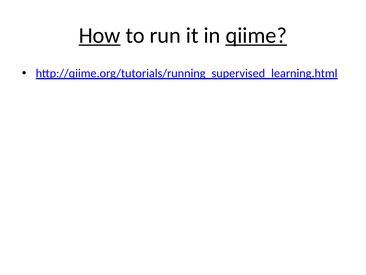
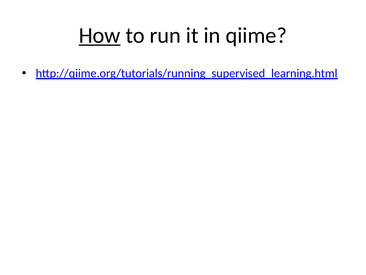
qiime underline: present -> none
